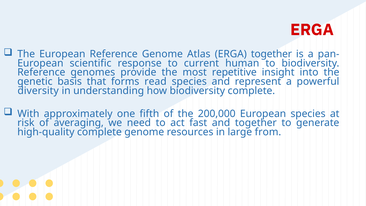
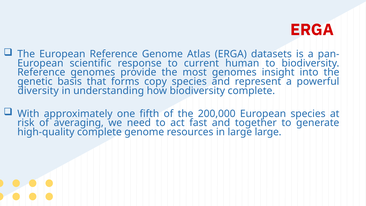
ERGA together: together -> datasets
most repetitive: repetitive -> genomes
read: read -> copy
large from: from -> large
